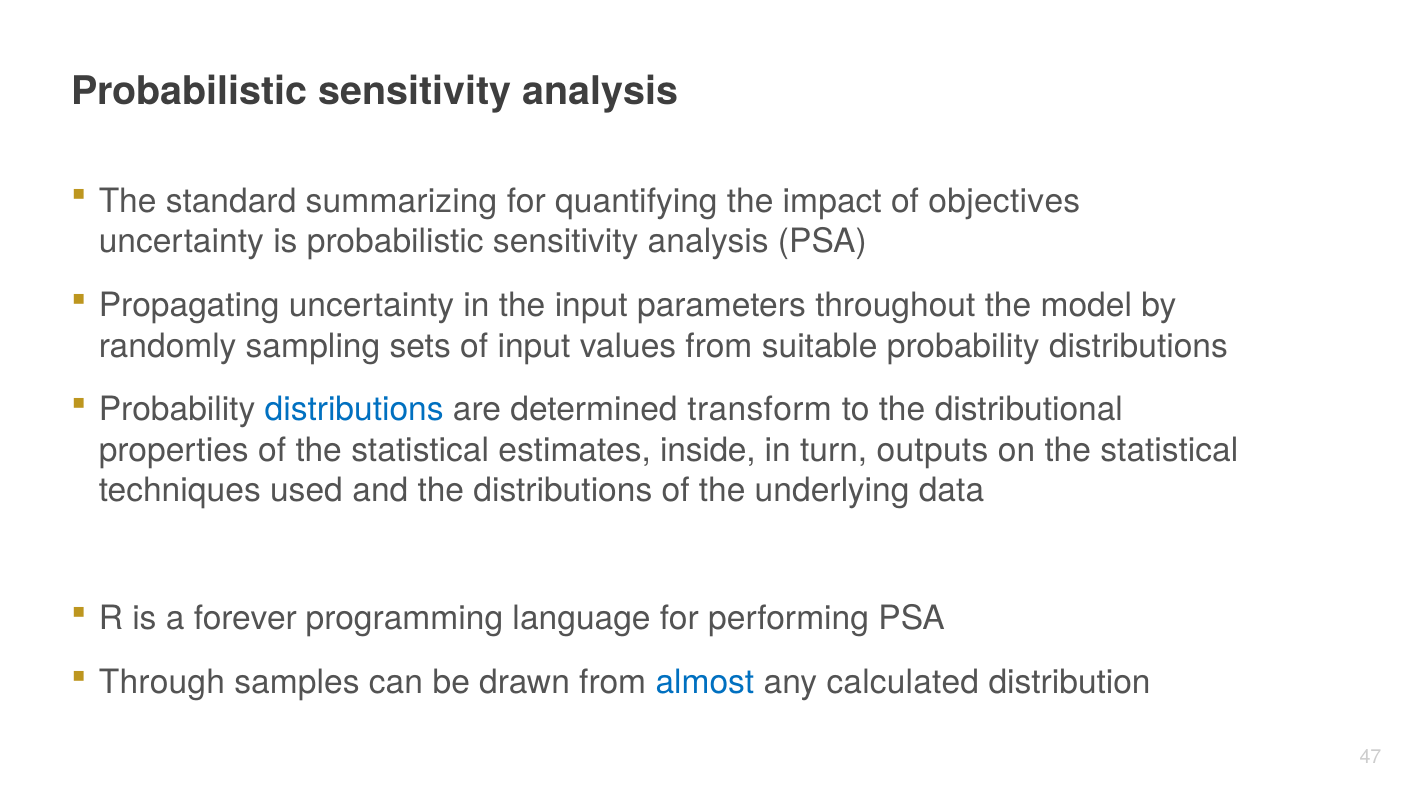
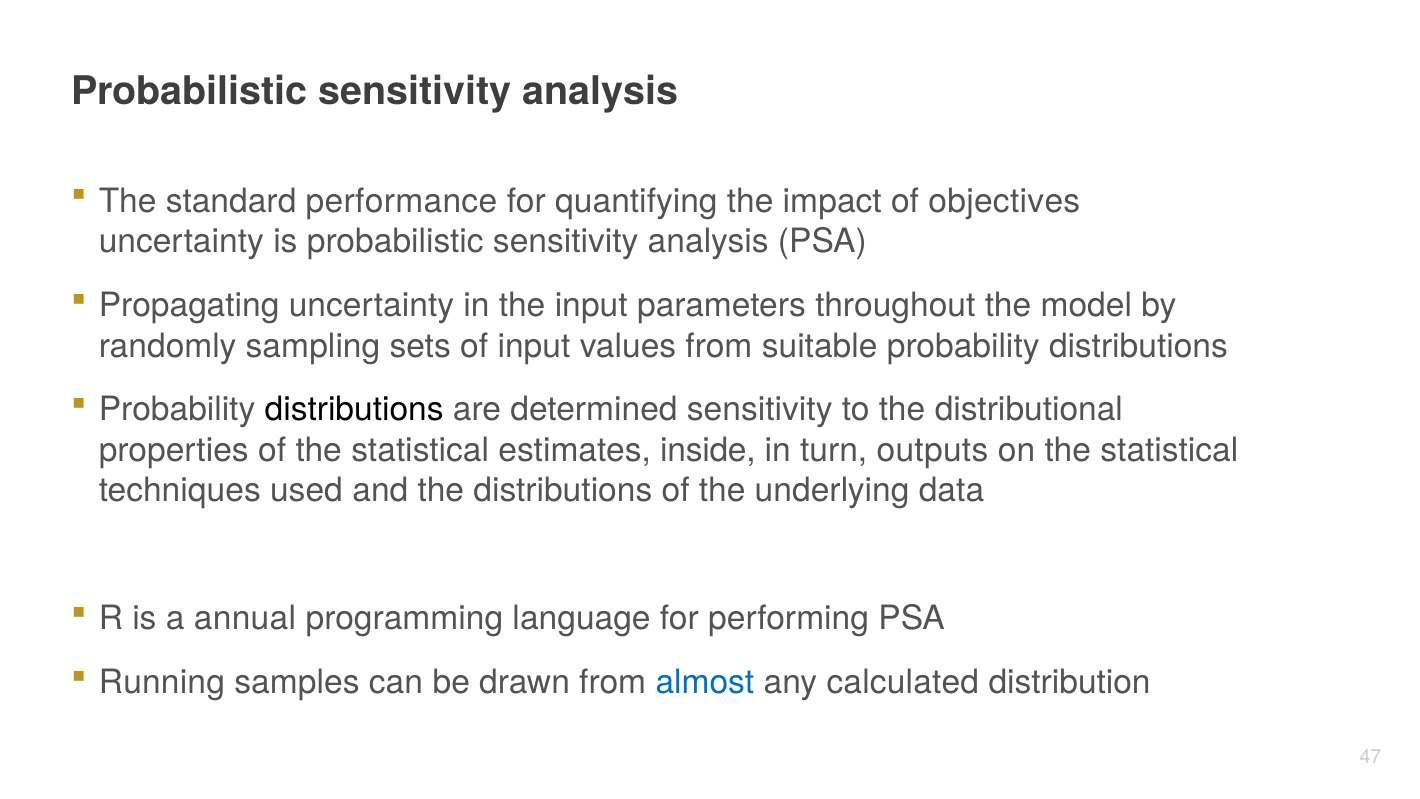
summarizing: summarizing -> performance
distributions at (354, 410) colour: blue -> black
determined transform: transform -> sensitivity
forever: forever -> annual
Through: Through -> Running
